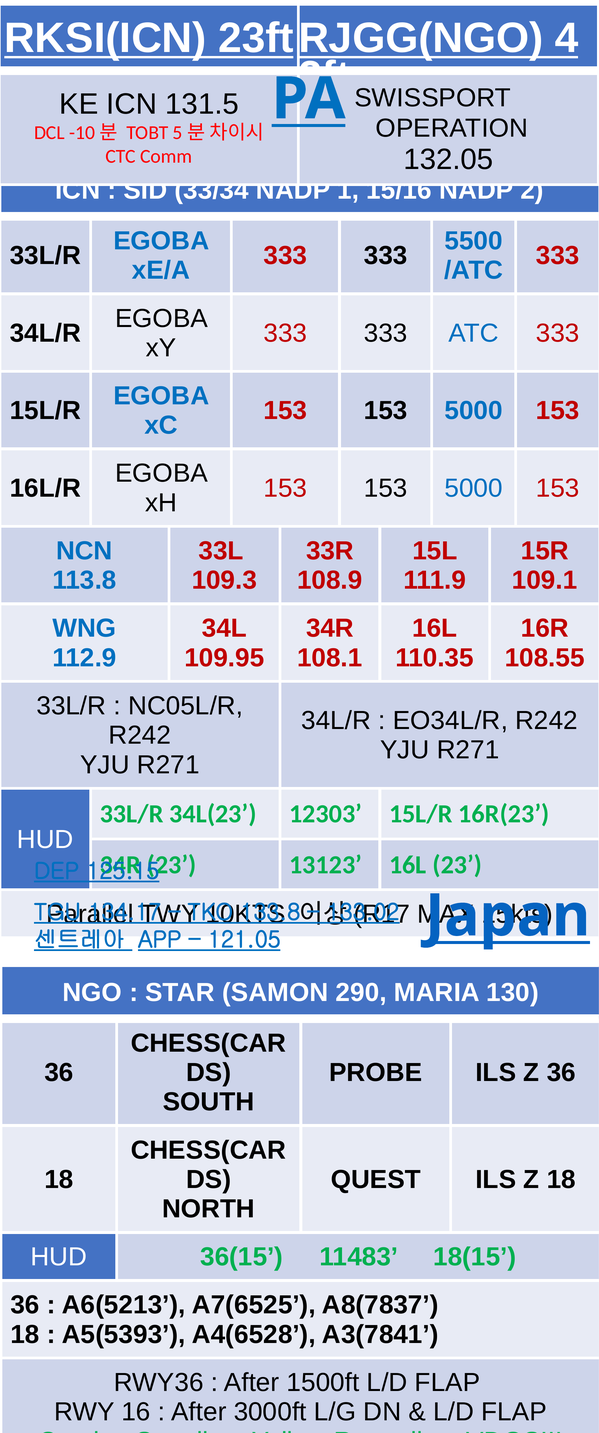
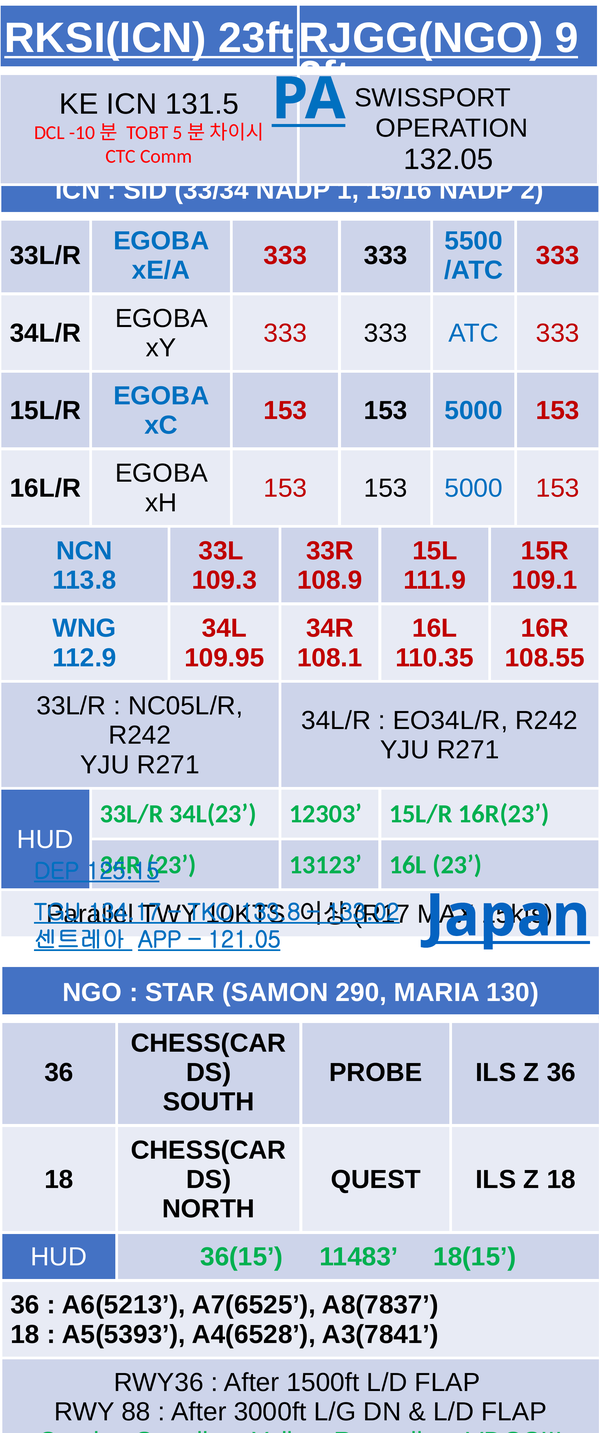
4: 4 -> 9
16: 16 -> 88
